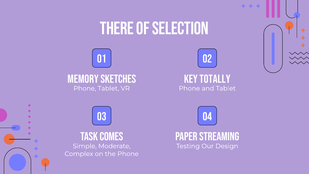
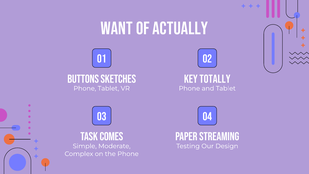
There: There -> Want
selection: selection -> actually
Memory: Memory -> Buttons
